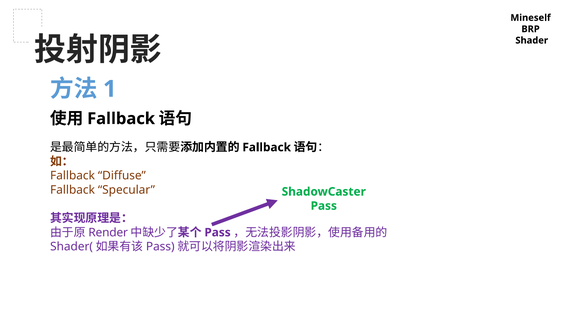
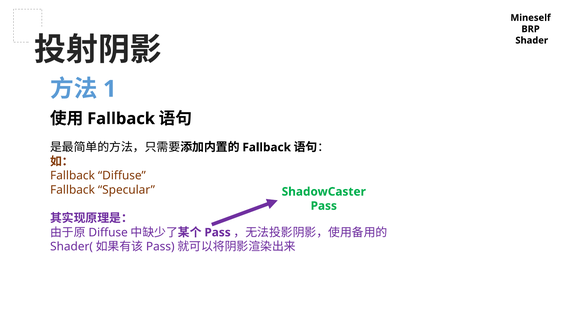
Render at (108, 232): Render -> Diffuse
